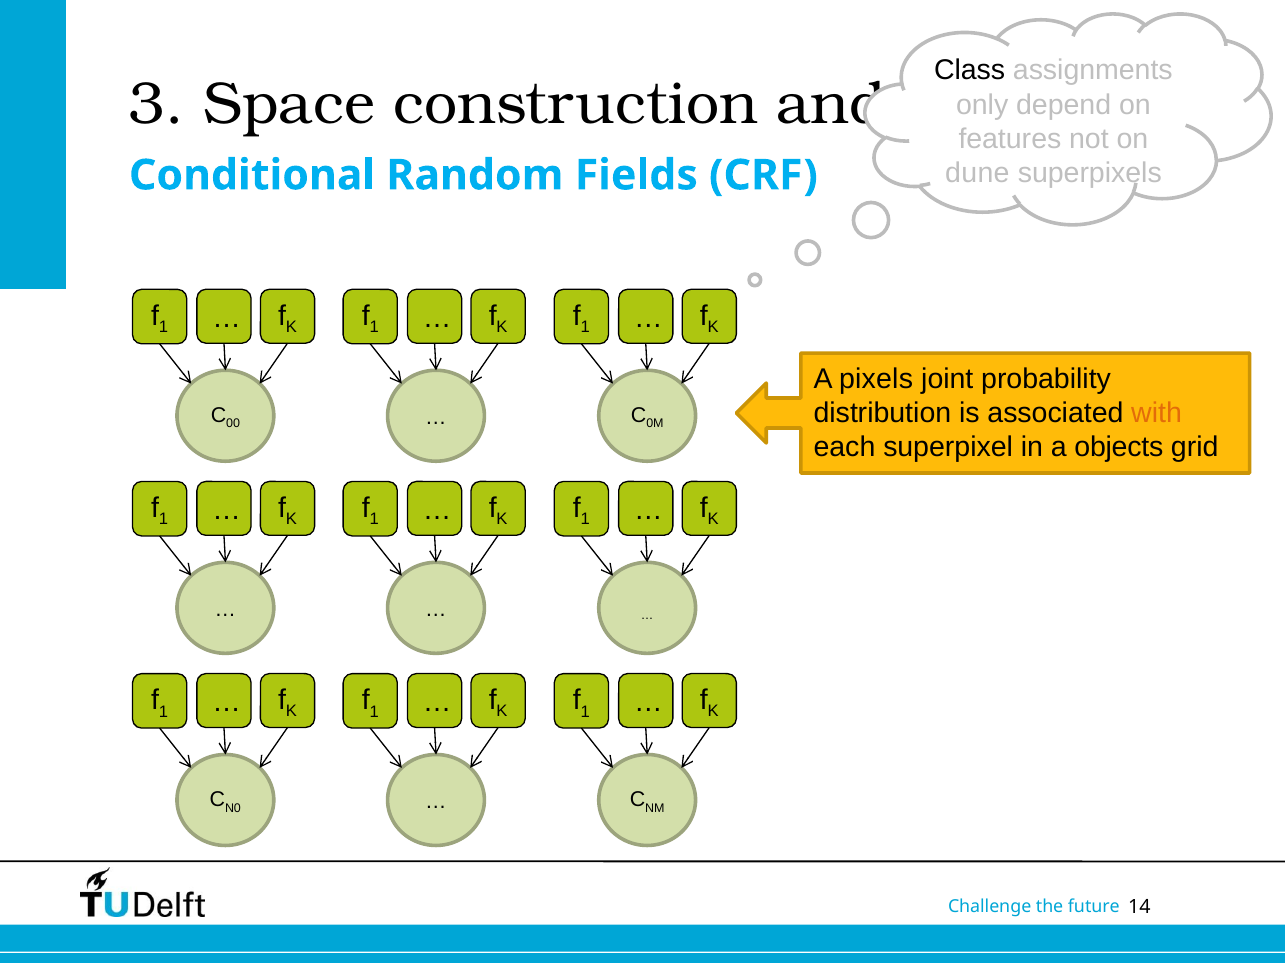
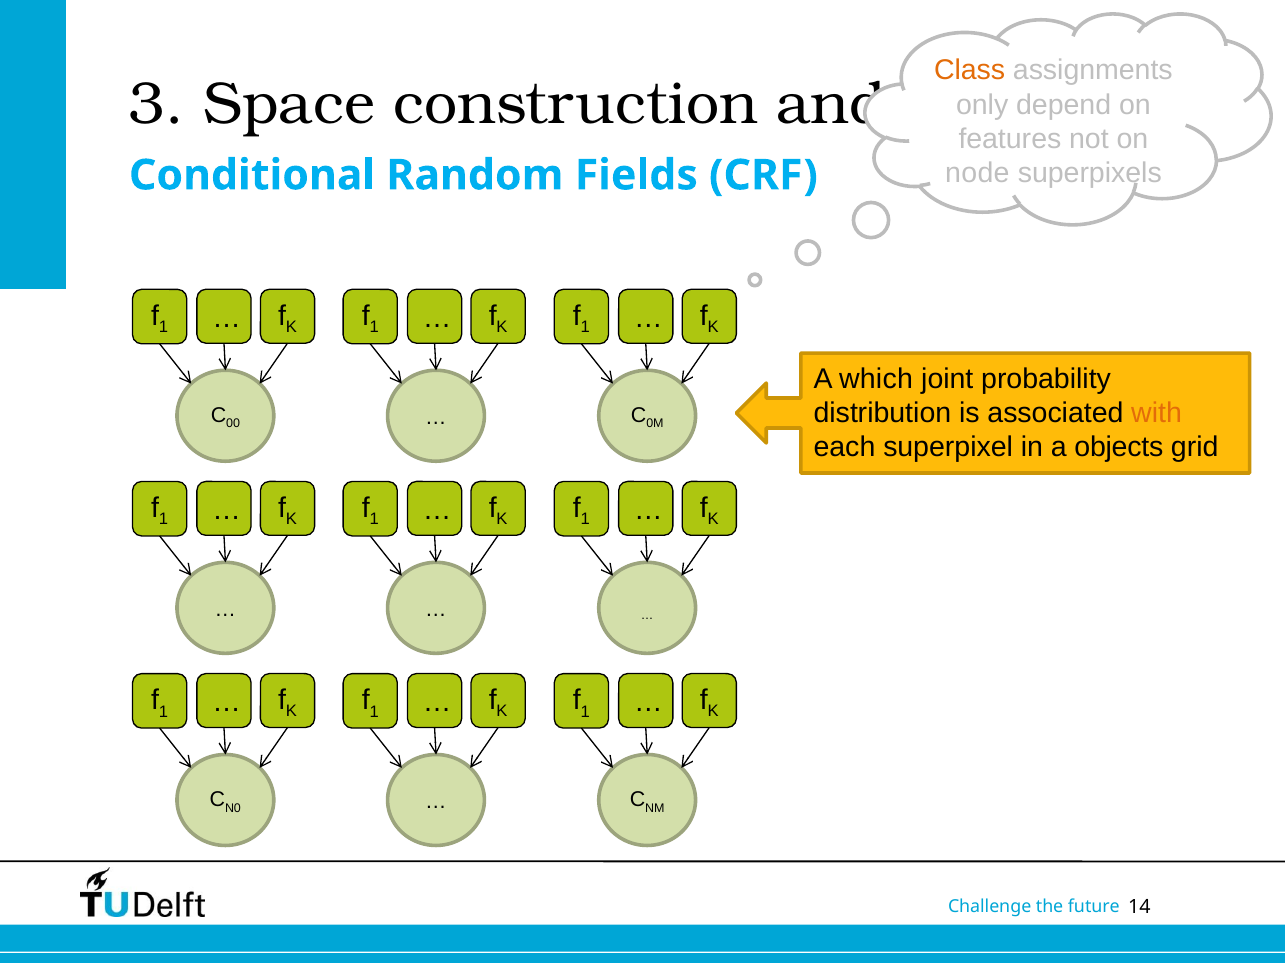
Class colour: black -> orange
dune: dune -> node
pixels: pixels -> which
